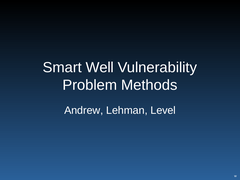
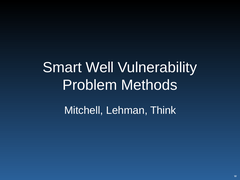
Andrew: Andrew -> Mitchell
Level: Level -> Think
